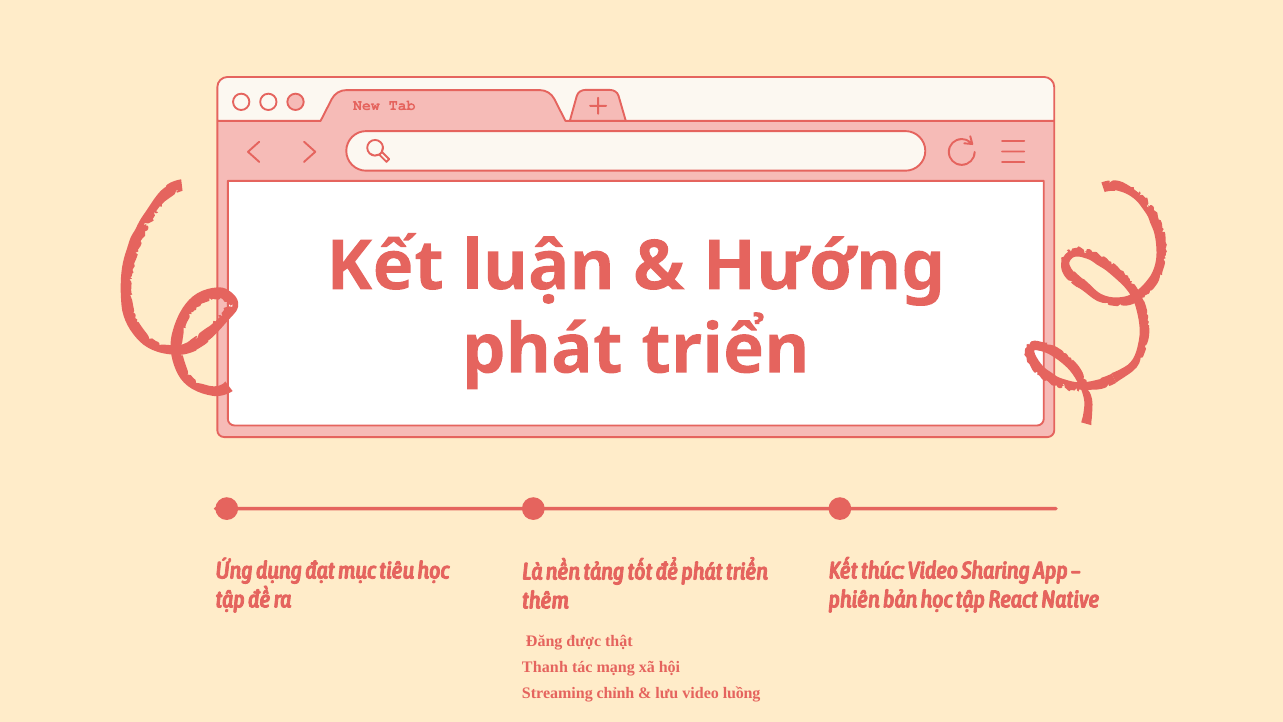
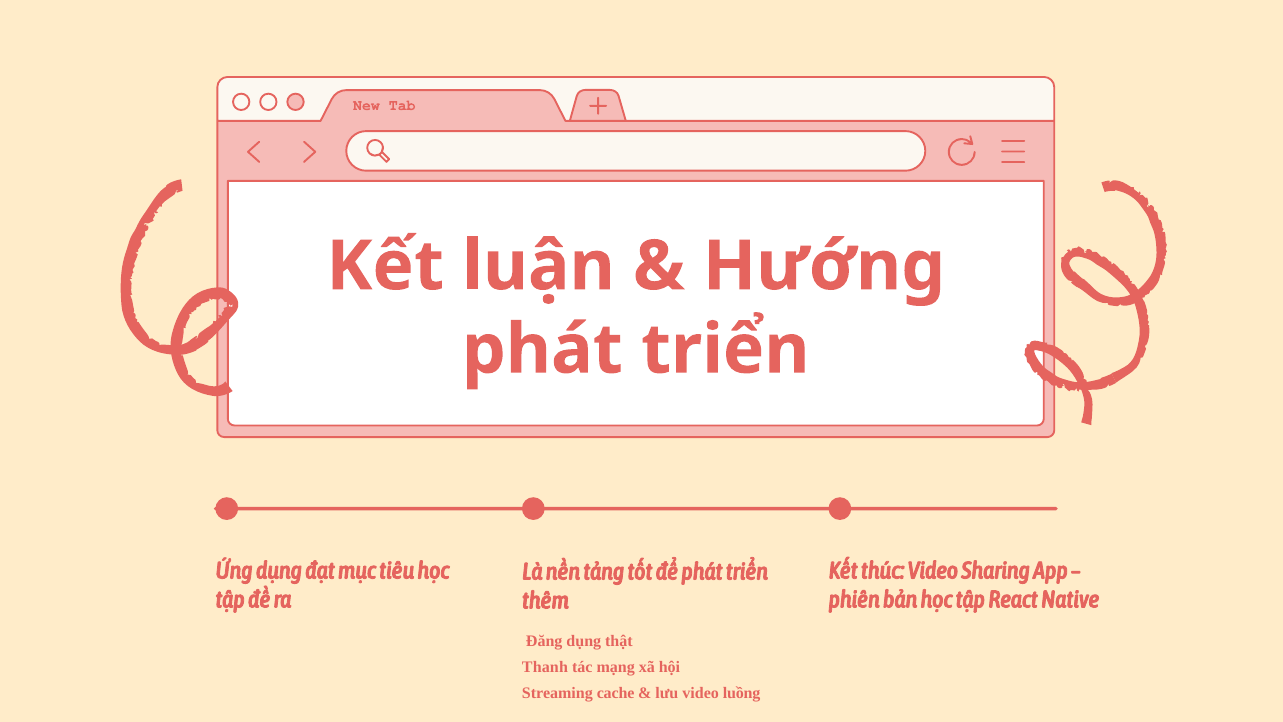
Đăng được: được -> dụng
chỉnh: chỉnh -> cache
